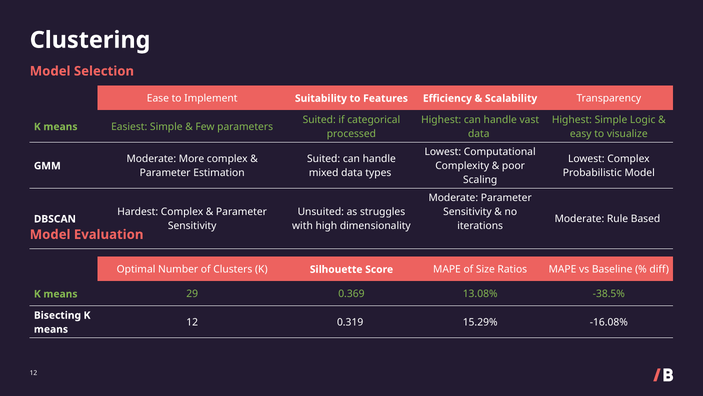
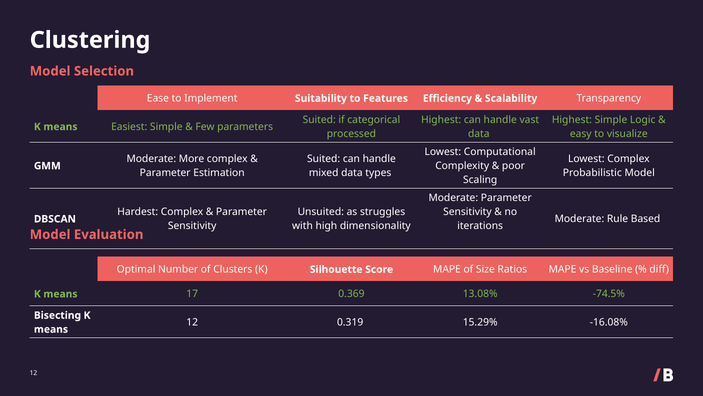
29: 29 -> 17
-38.5%: -38.5% -> -74.5%
